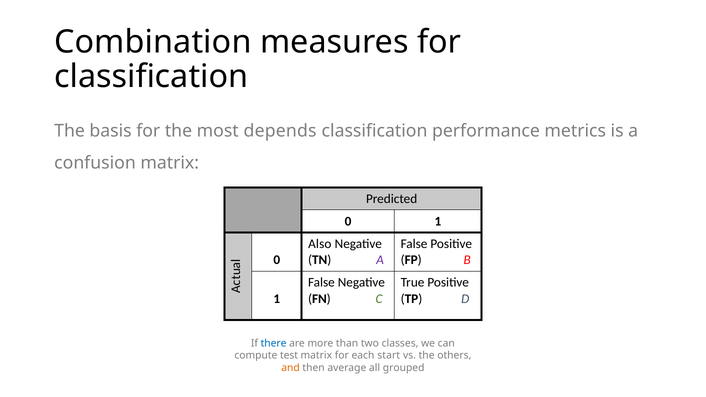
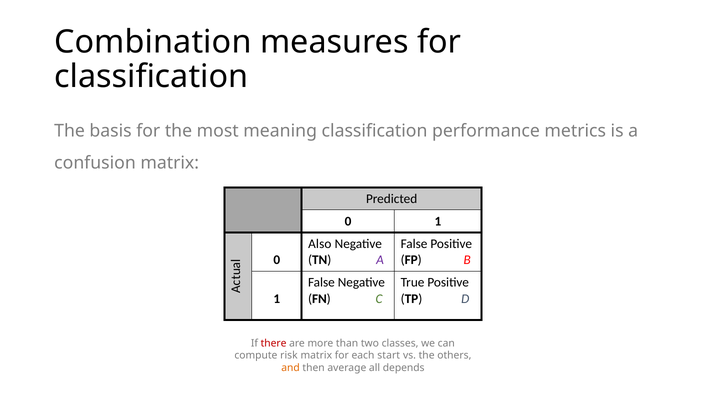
depends: depends -> meaning
there colour: blue -> red
test: test -> risk
grouped: grouped -> depends
